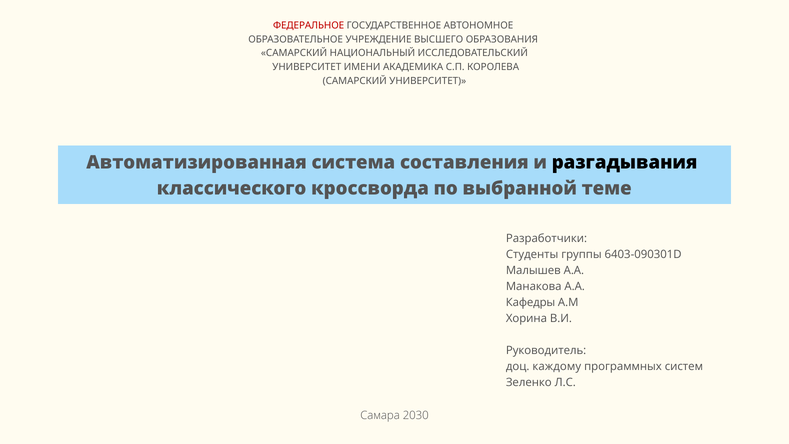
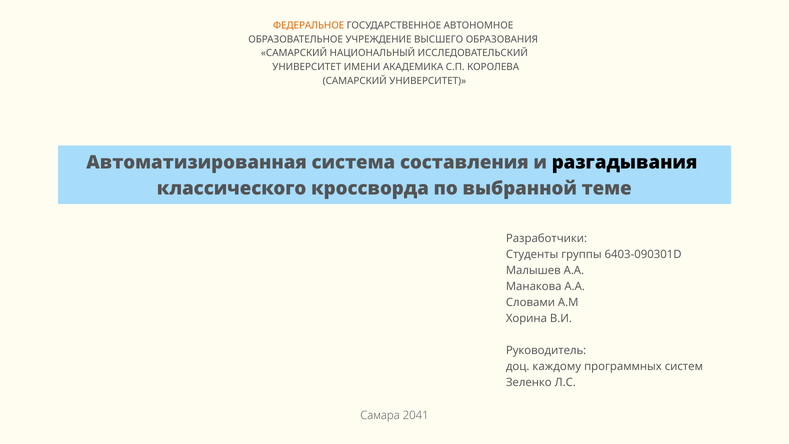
ФЕДЕРАЛЬНОЕ colour: red -> orange
Кафедры: Кафедры -> Словами
2030: 2030 -> 2041
